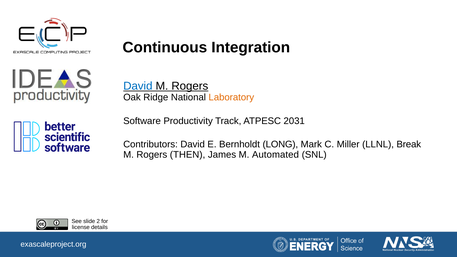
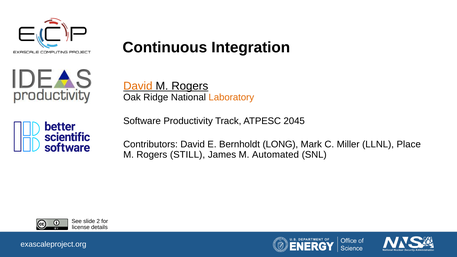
David at (138, 86) colour: blue -> orange
2031: 2031 -> 2045
Break: Break -> Place
THEN: THEN -> STILL
